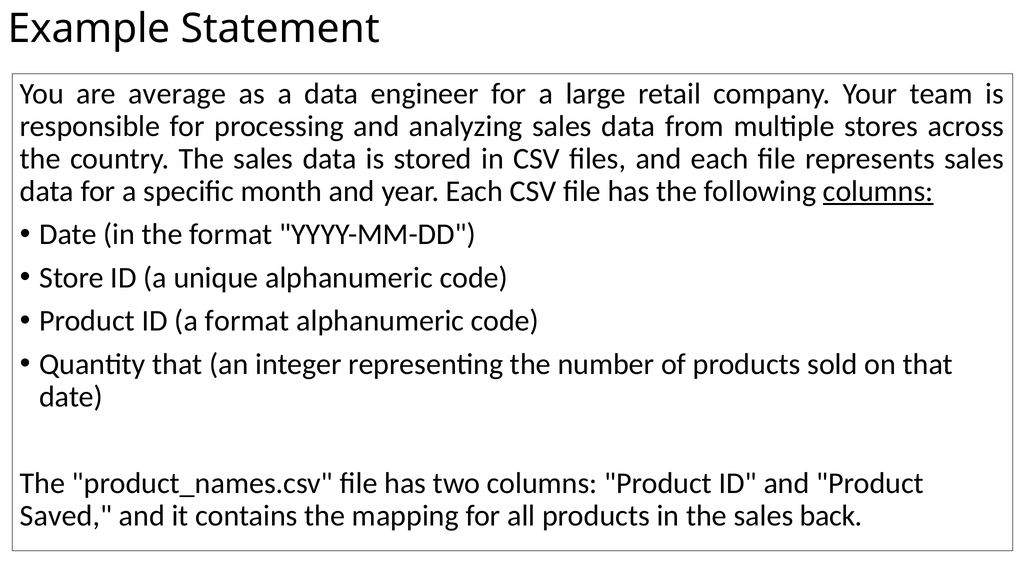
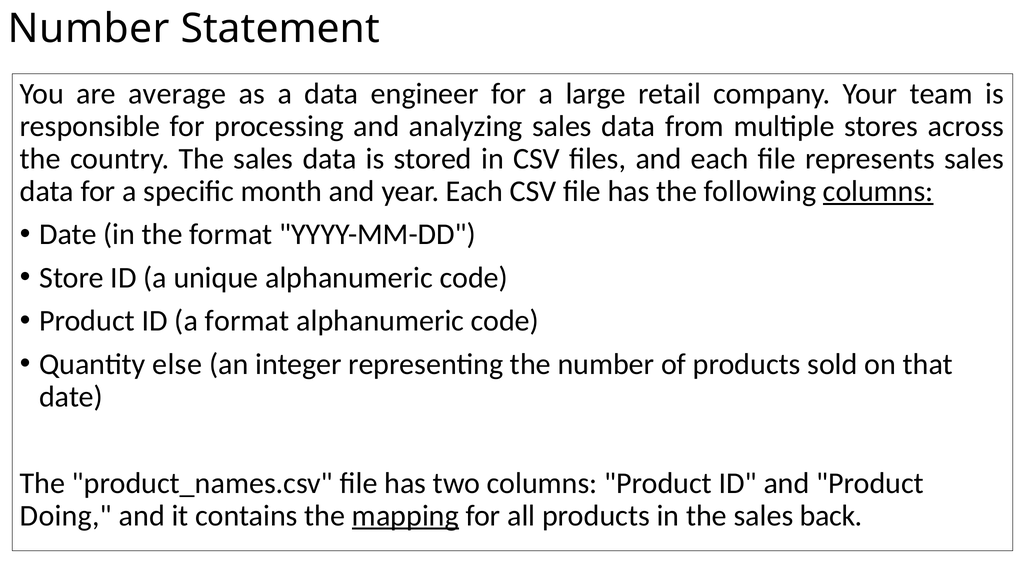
Example at (89, 29): Example -> Number
Quantity that: that -> else
Saved: Saved -> Doing
mapping underline: none -> present
